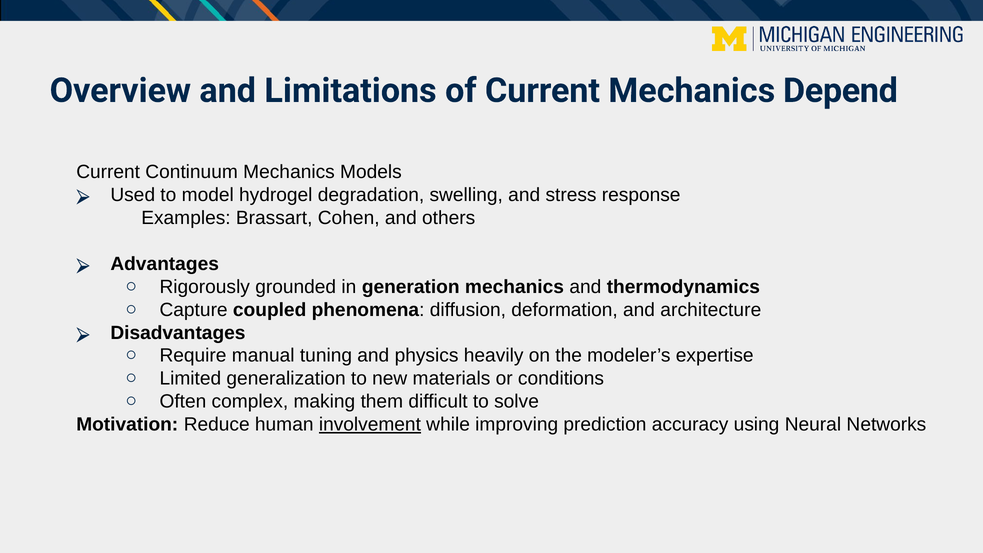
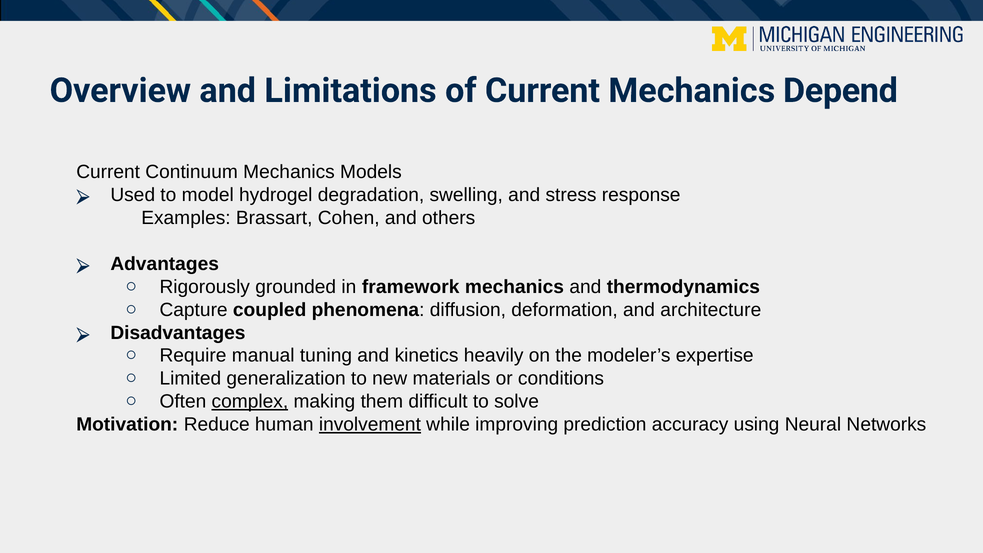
generation: generation -> framework
physics: physics -> kinetics
complex underline: none -> present
